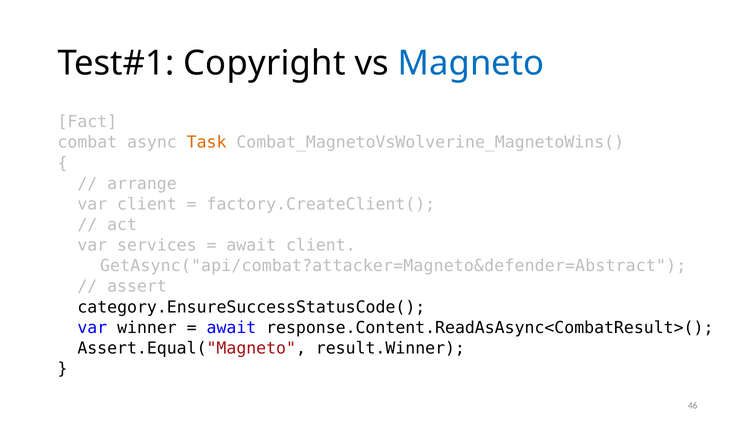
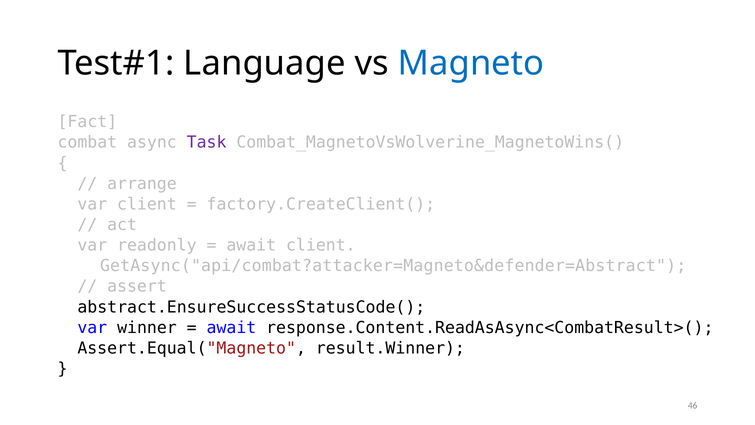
Copyright: Copyright -> Language
Task colour: orange -> purple
services: services -> readonly
category.EnsureSuccessStatusCode(: category.EnsureSuccessStatusCode( -> abstract.EnsureSuccessStatusCode(
